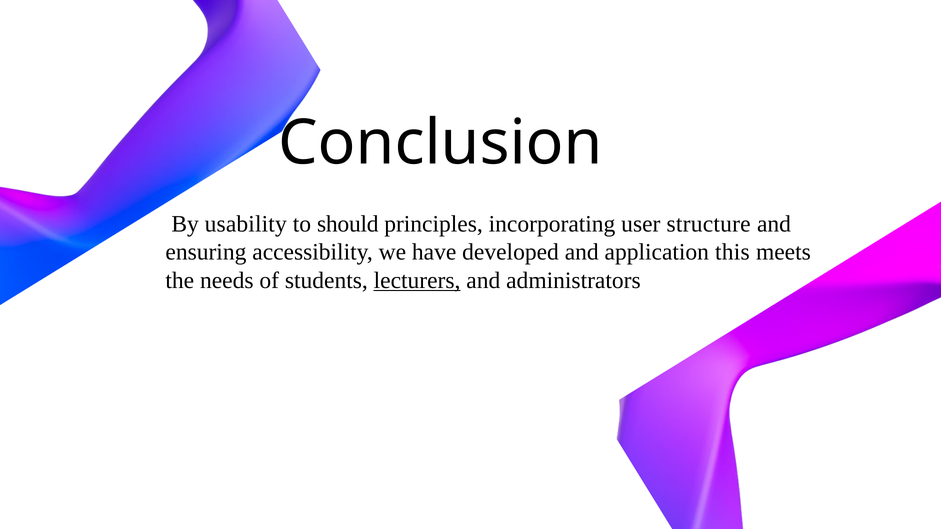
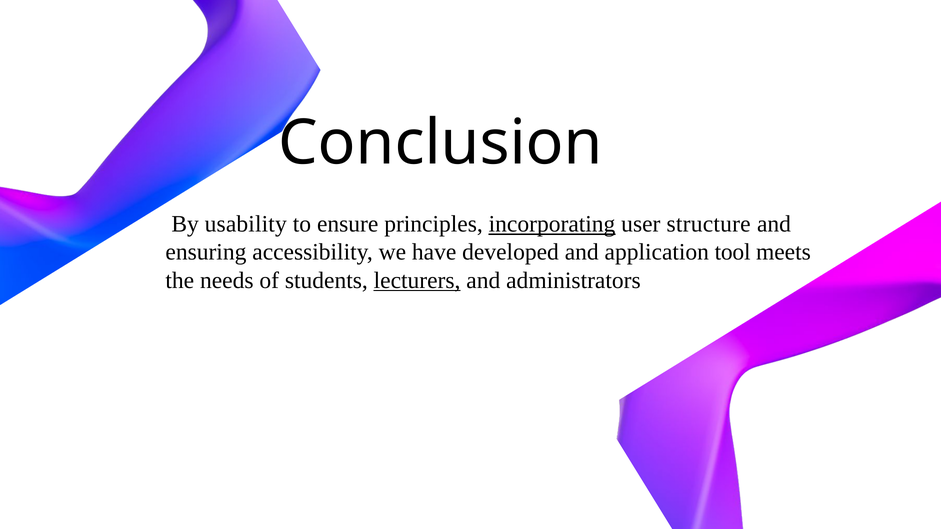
should: should -> ensure
incorporating underline: none -> present
this: this -> tool
